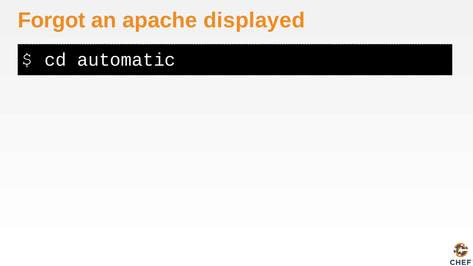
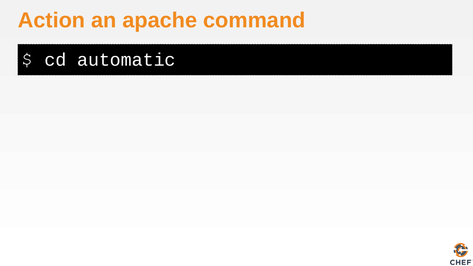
Forgot: Forgot -> Action
displayed: displayed -> command
